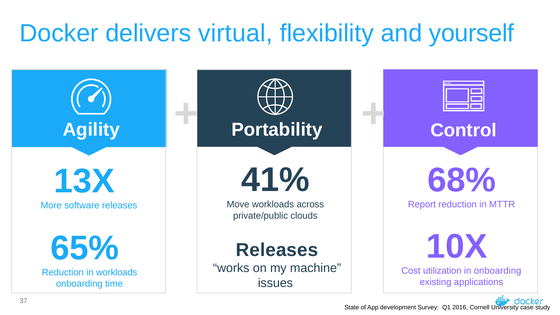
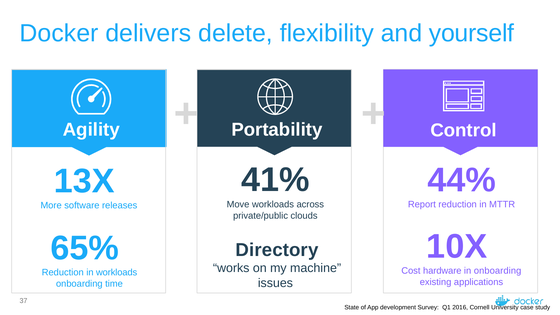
virtual: virtual -> delete
68%: 68% -> 44%
Releases at (277, 250): Releases -> Directory
utilization: utilization -> hardware
